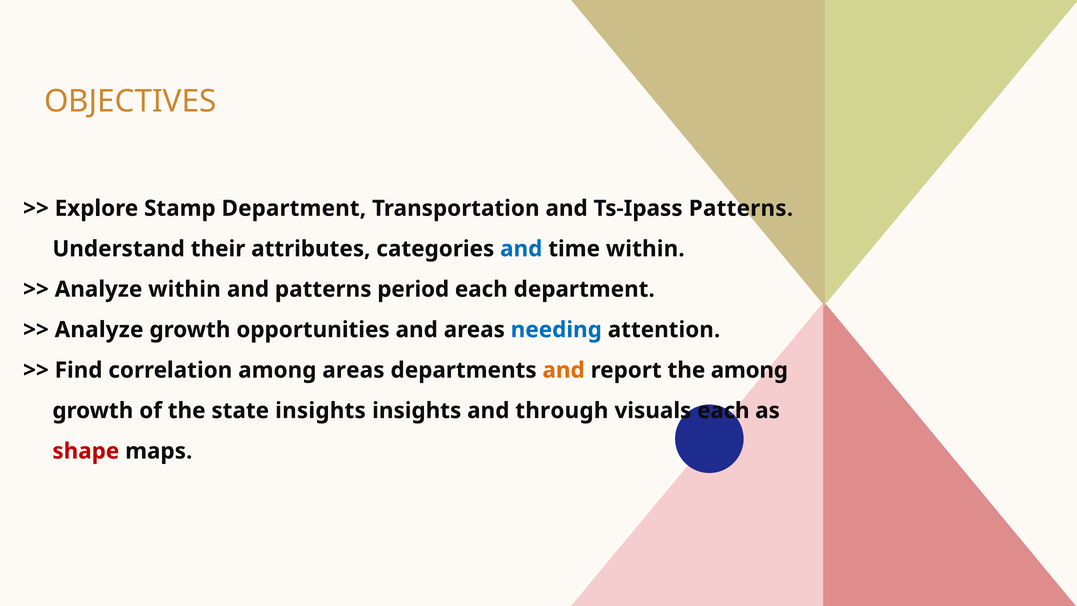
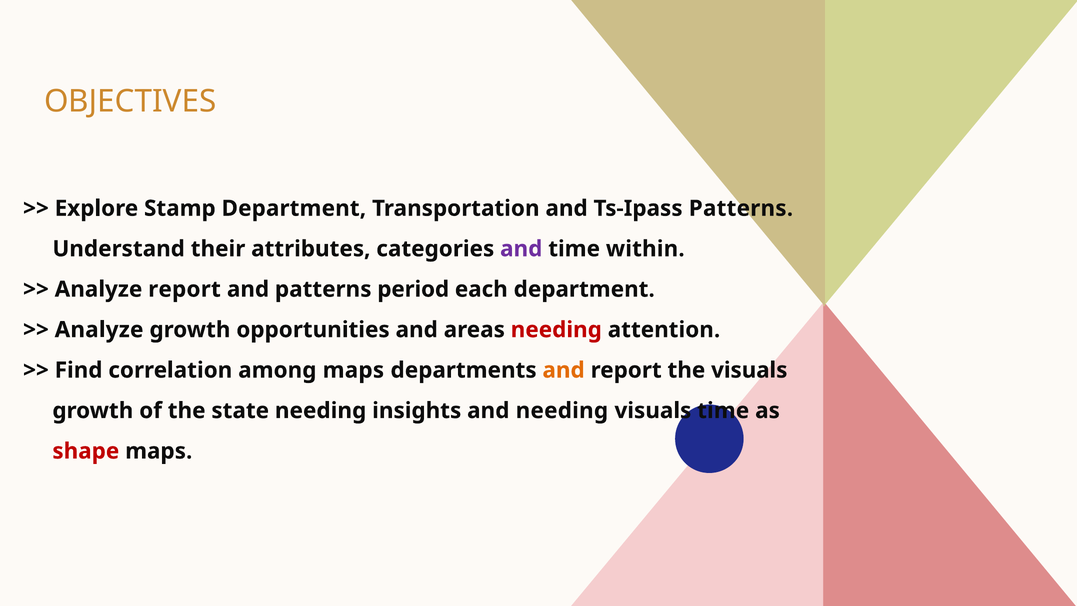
and at (521, 249) colour: blue -> purple
Analyze within: within -> report
needing at (556, 330) colour: blue -> red
among areas: areas -> maps
the among: among -> visuals
state insights: insights -> needing
and through: through -> needing
visuals each: each -> time
